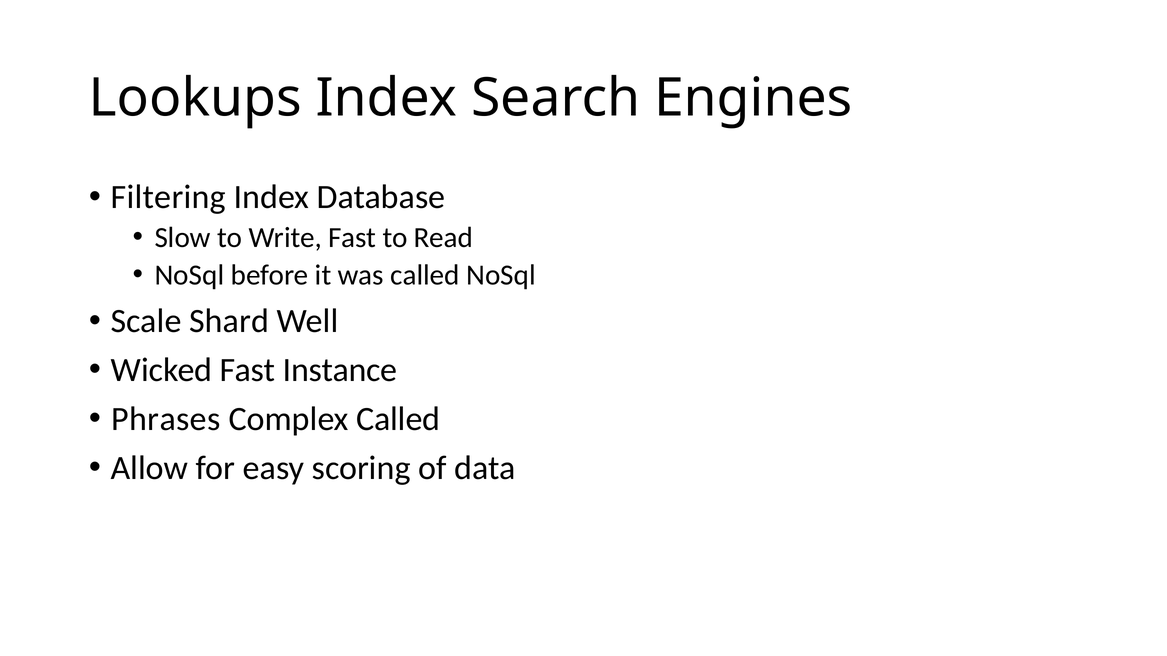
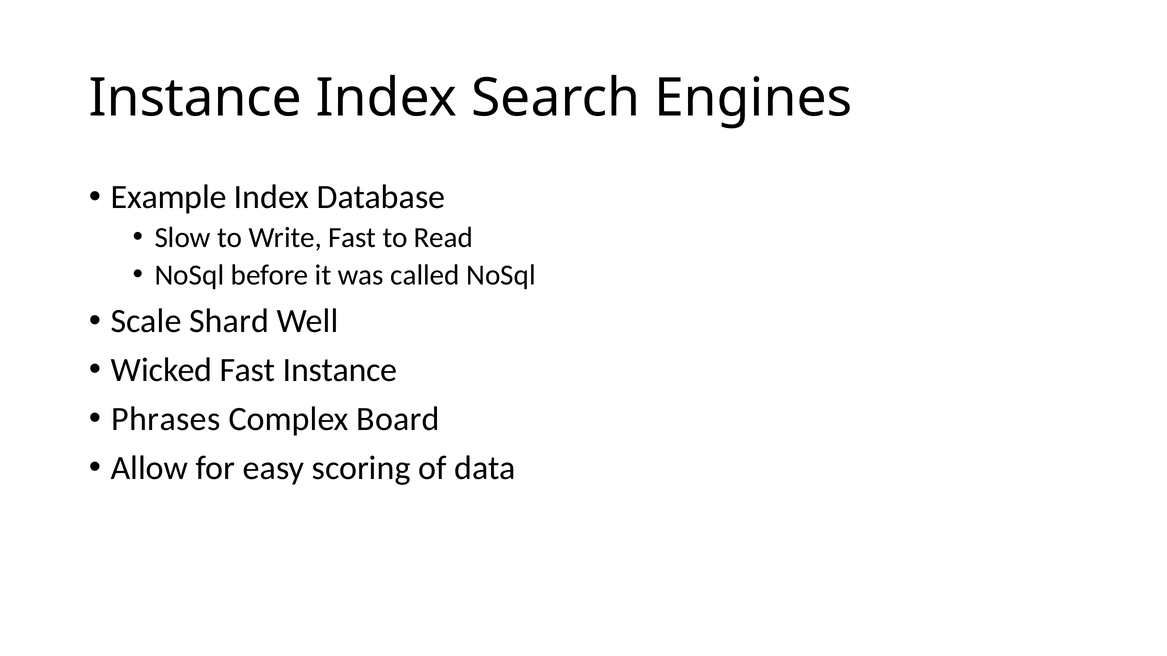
Lookups at (195, 98): Lookups -> Instance
Filtering: Filtering -> Example
Complex Called: Called -> Board
